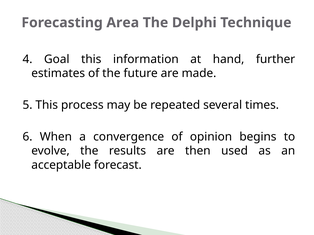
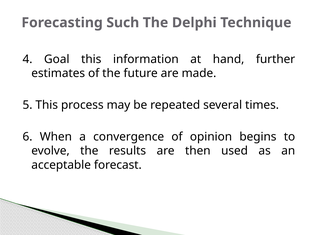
Area: Area -> Such
